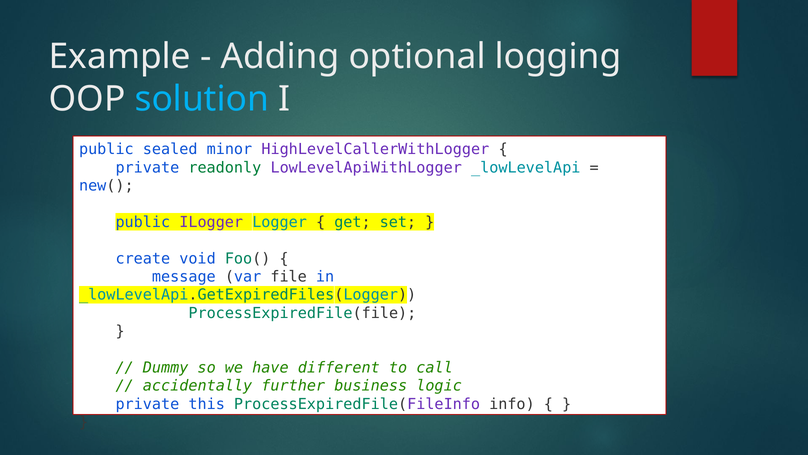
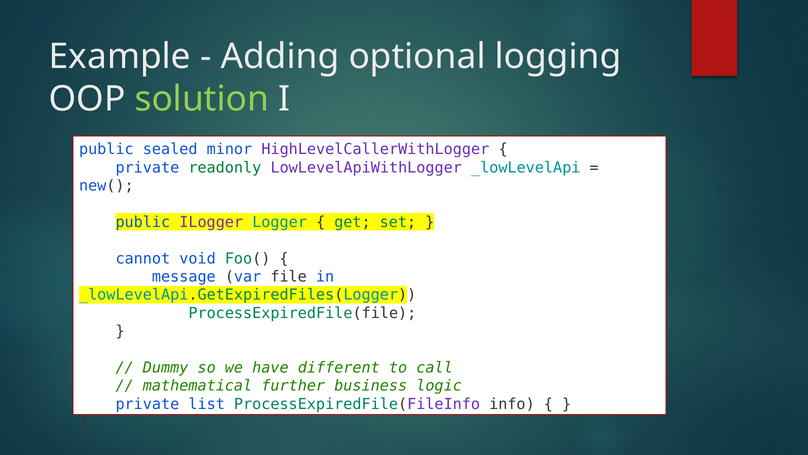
solution colour: light blue -> light green
create: create -> cannot
accidentally: accidentally -> mathematical
this: this -> list
